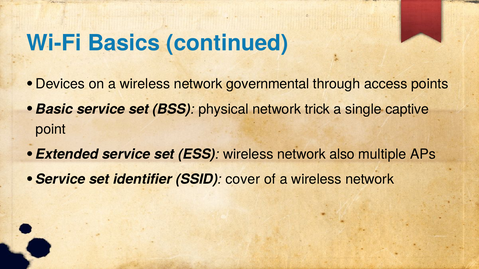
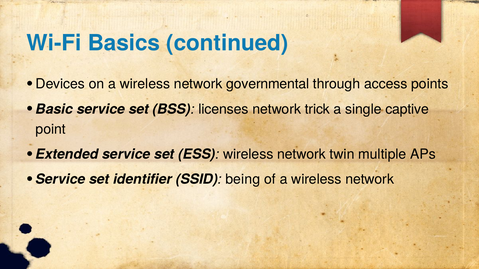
physical: physical -> licenses
also: also -> twin
cover: cover -> being
